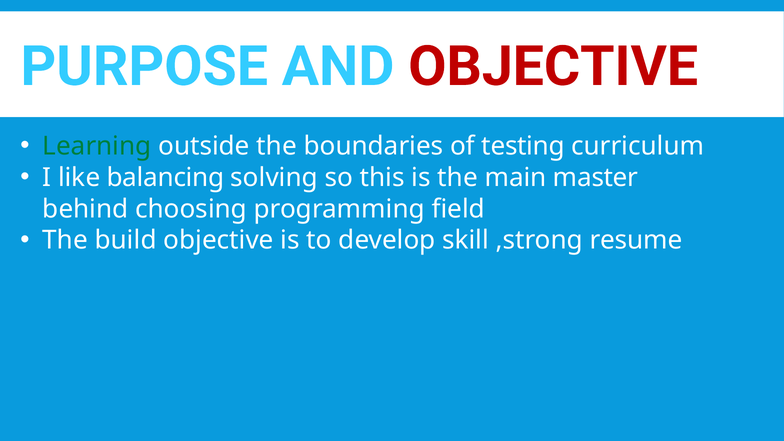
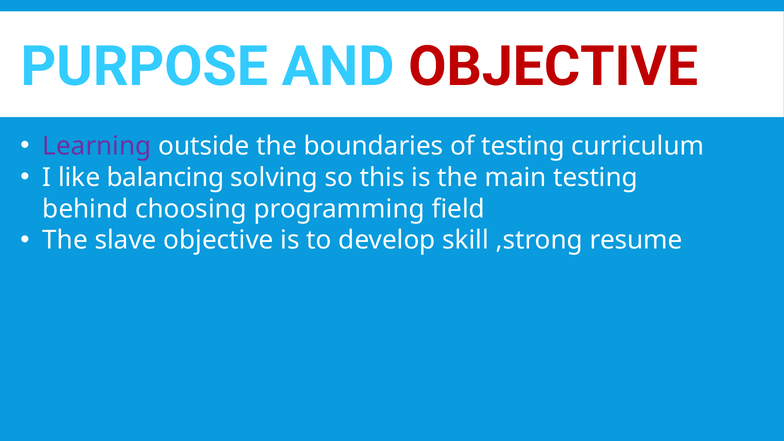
Learning colour: green -> purple
main master: master -> testing
build: build -> slave
